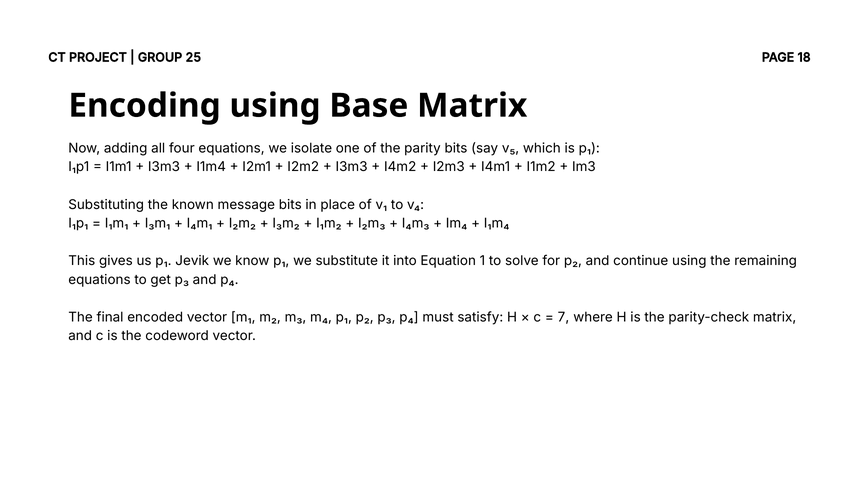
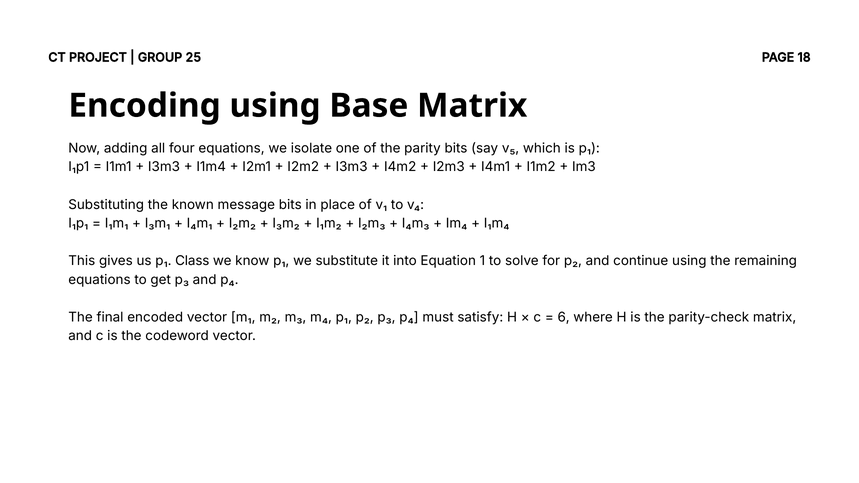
Jevik: Jevik -> Class
7: 7 -> 6
